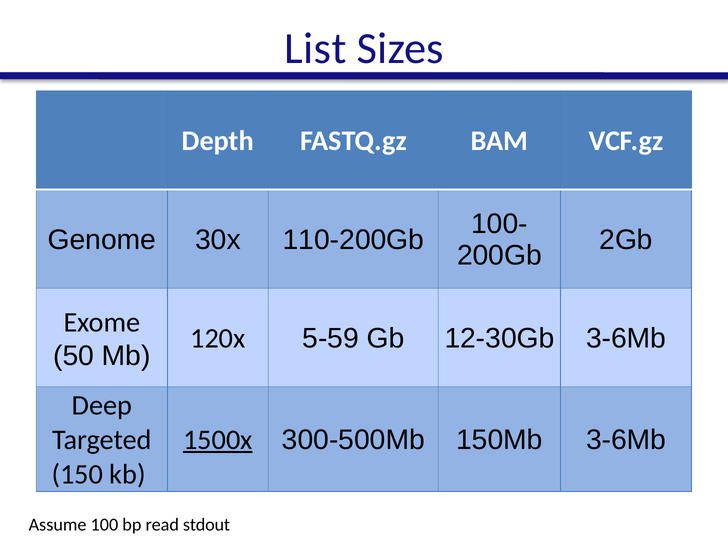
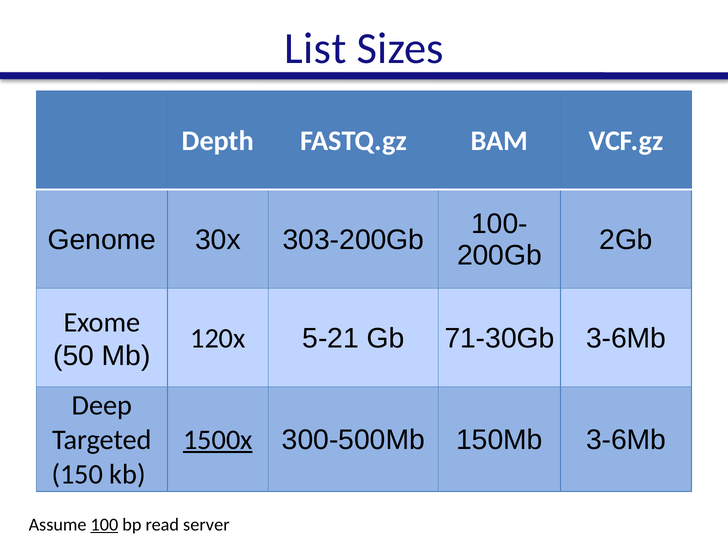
110-200Gb: 110-200Gb -> 303-200Gb
5-59: 5-59 -> 5-21
12-30Gb: 12-30Gb -> 71-30Gb
100 underline: none -> present
stdout: stdout -> server
